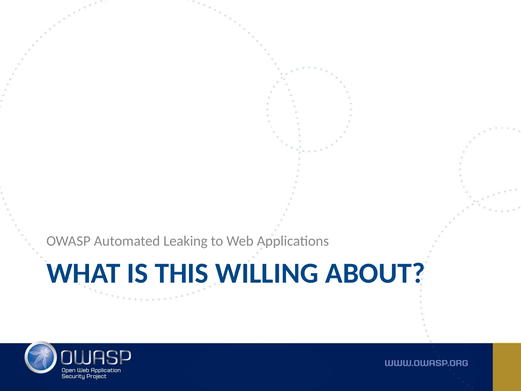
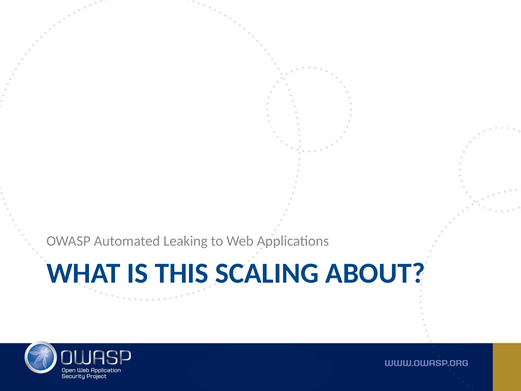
WILLING: WILLING -> SCALING
